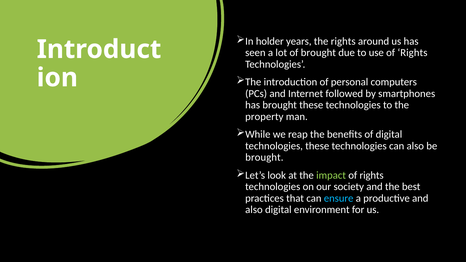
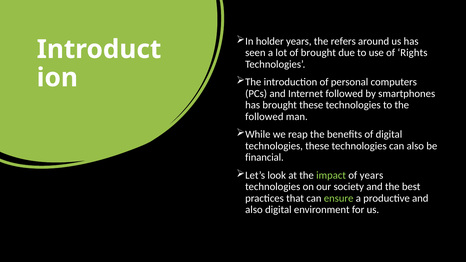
the rights: rights -> refers
property at (264, 117): property -> followed
brought at (264, 157): brought -> financial
rights at (372, 175): rights -> years
ensure colour: light blue -> light green
